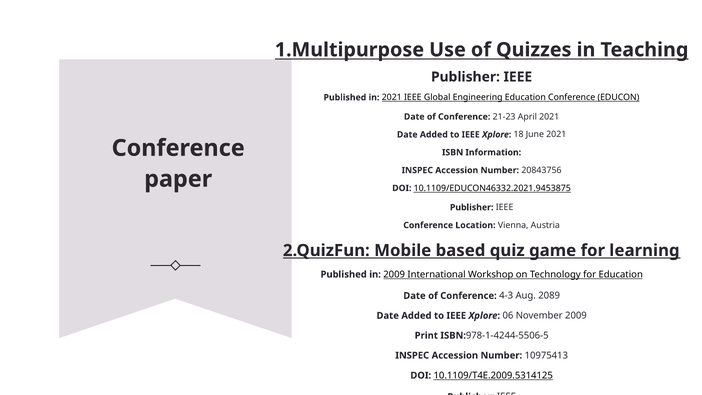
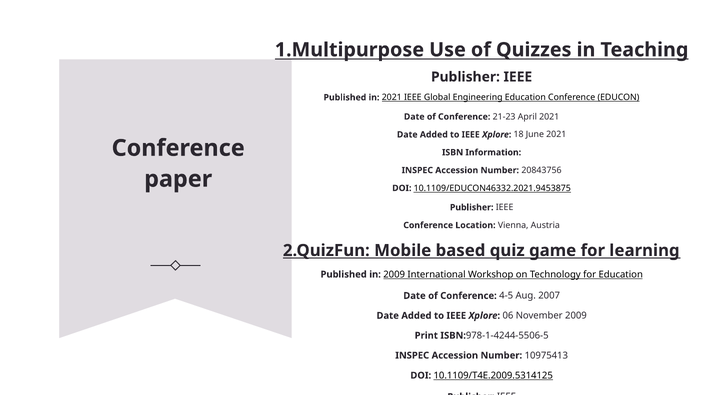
4-3: 4-3 -> 4-5
2089: 2089 -> 2007
